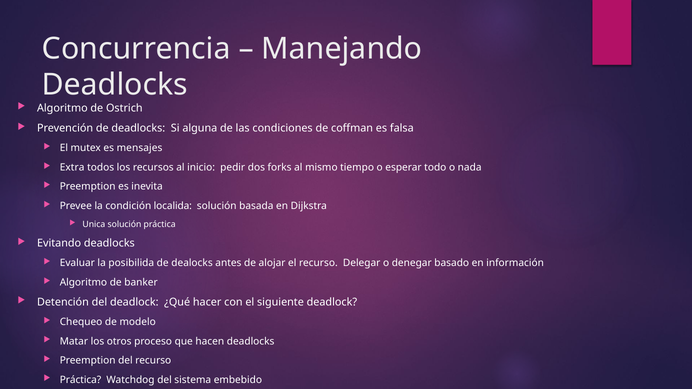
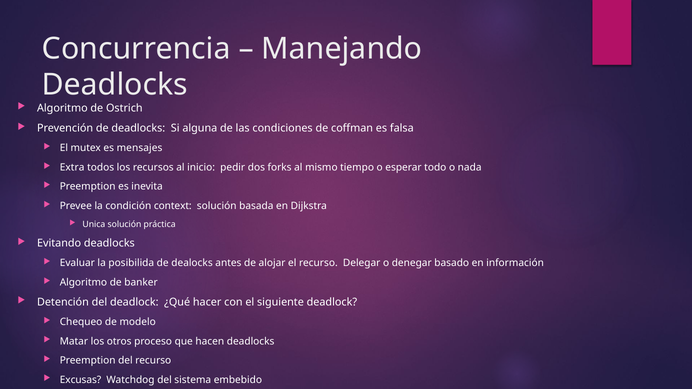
localida: localida -> context
Práctica at (80, 380): Práctica -> Excusas
